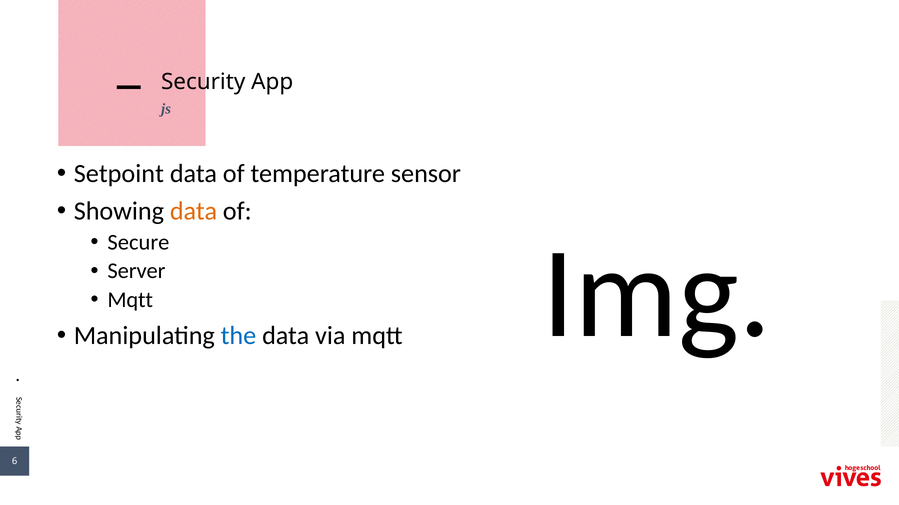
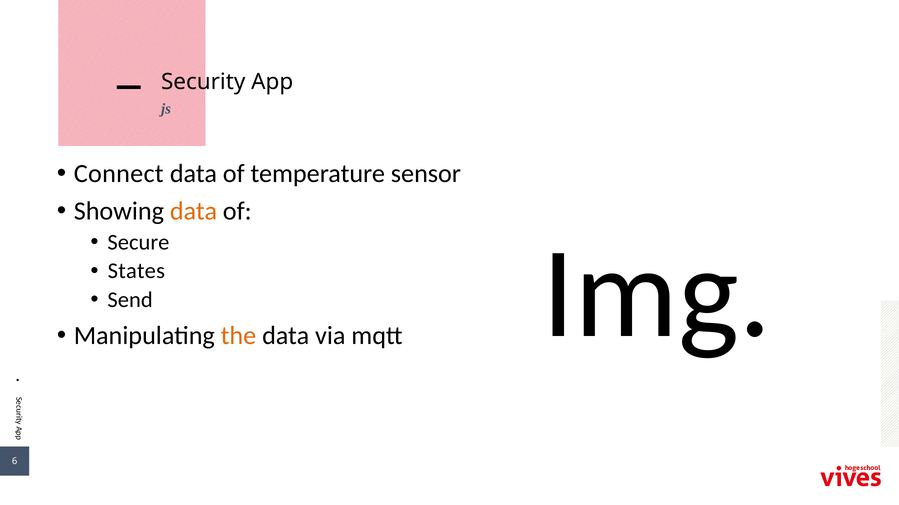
Setpoint: Setpoint -> Connect
Server: Server -> States
Mqtt at (130, 300): Mqtt -> Send
the colour: blue -> orange
